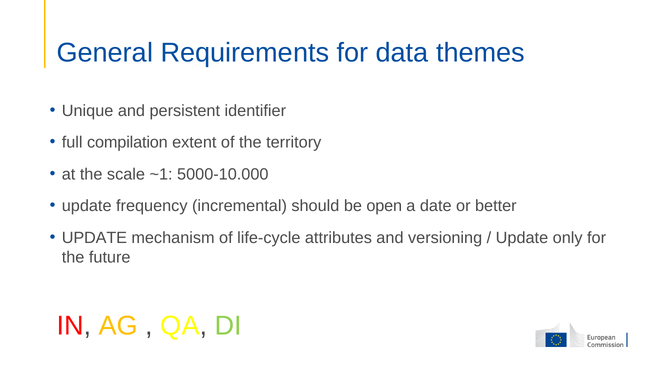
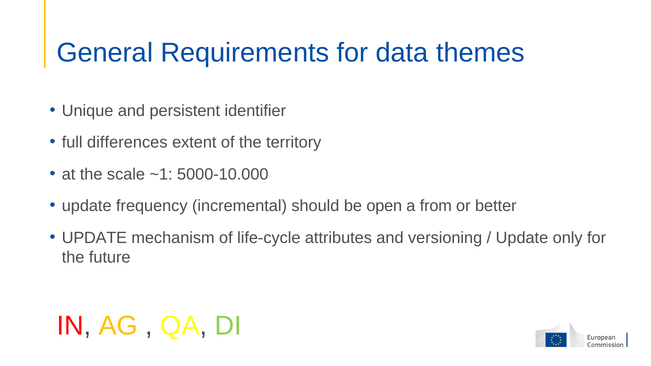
compilation: compilation -> differences
date: date -> from
